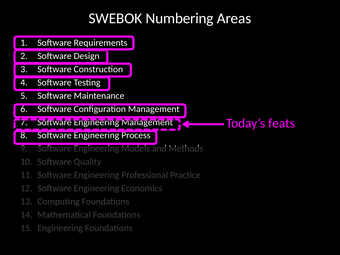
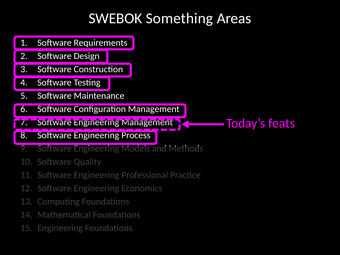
Numbering: Numbering -> Something
